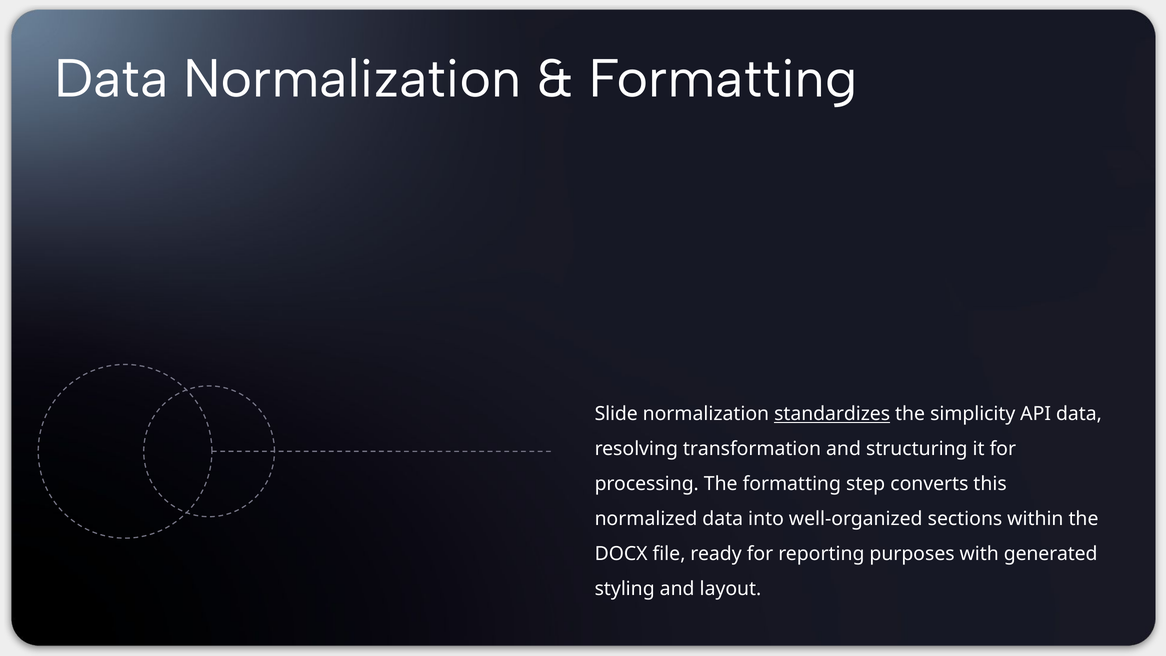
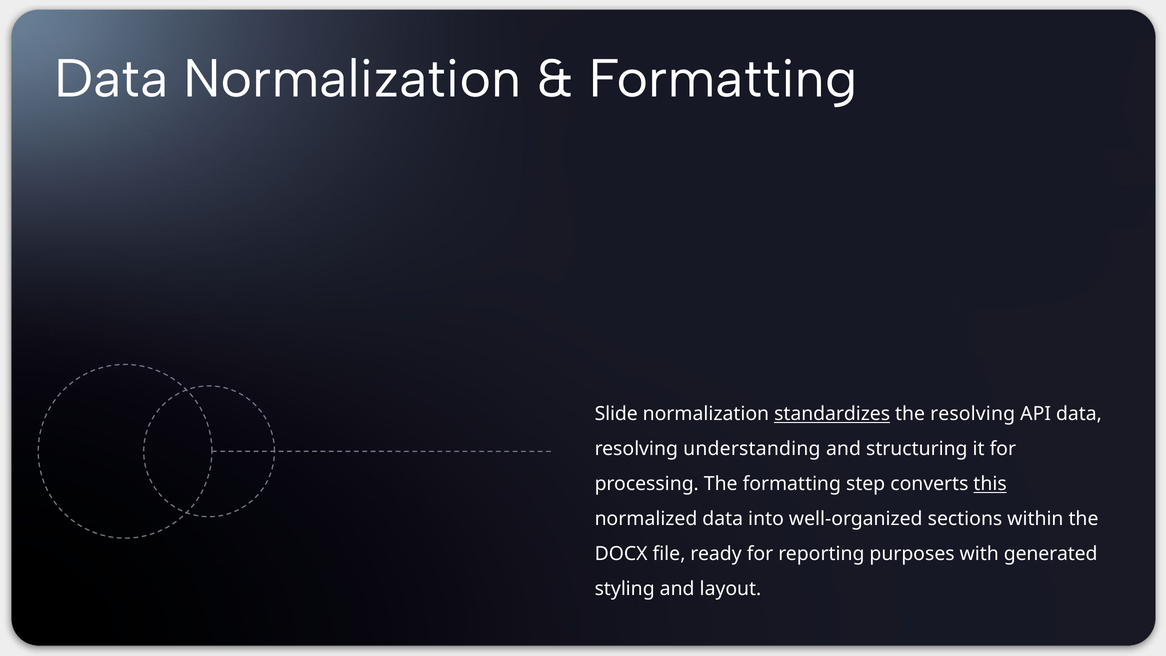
the simplicity: simplicity -> resolving
transformation: transformation -> understanding
this underline: none -> present
